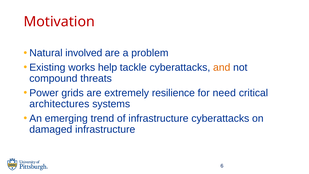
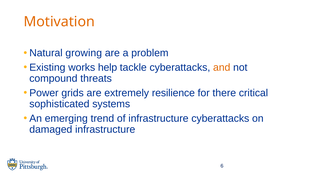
Motivation colour: red -> orange
involved: involved -> growing
need: need -> there
architectures: architectures -> sophisticated
